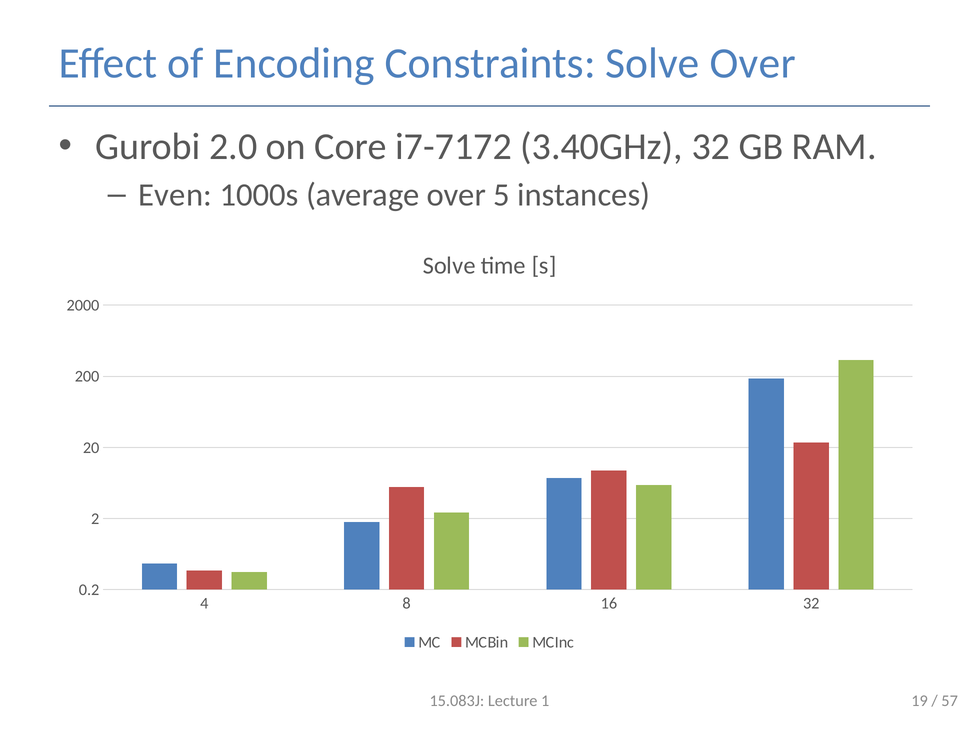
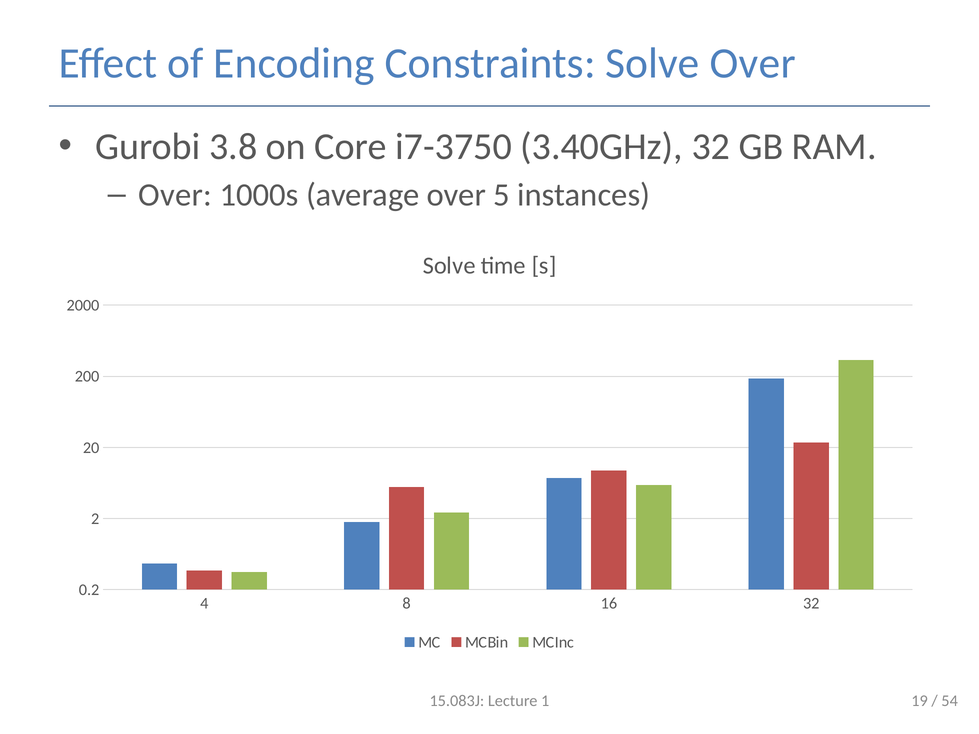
2.0: 2.0 -> 3.8
i7-7172: i7-7172 -> i7-3750
Even at (175, 195): Even -> Over
57: 57 -> 54
